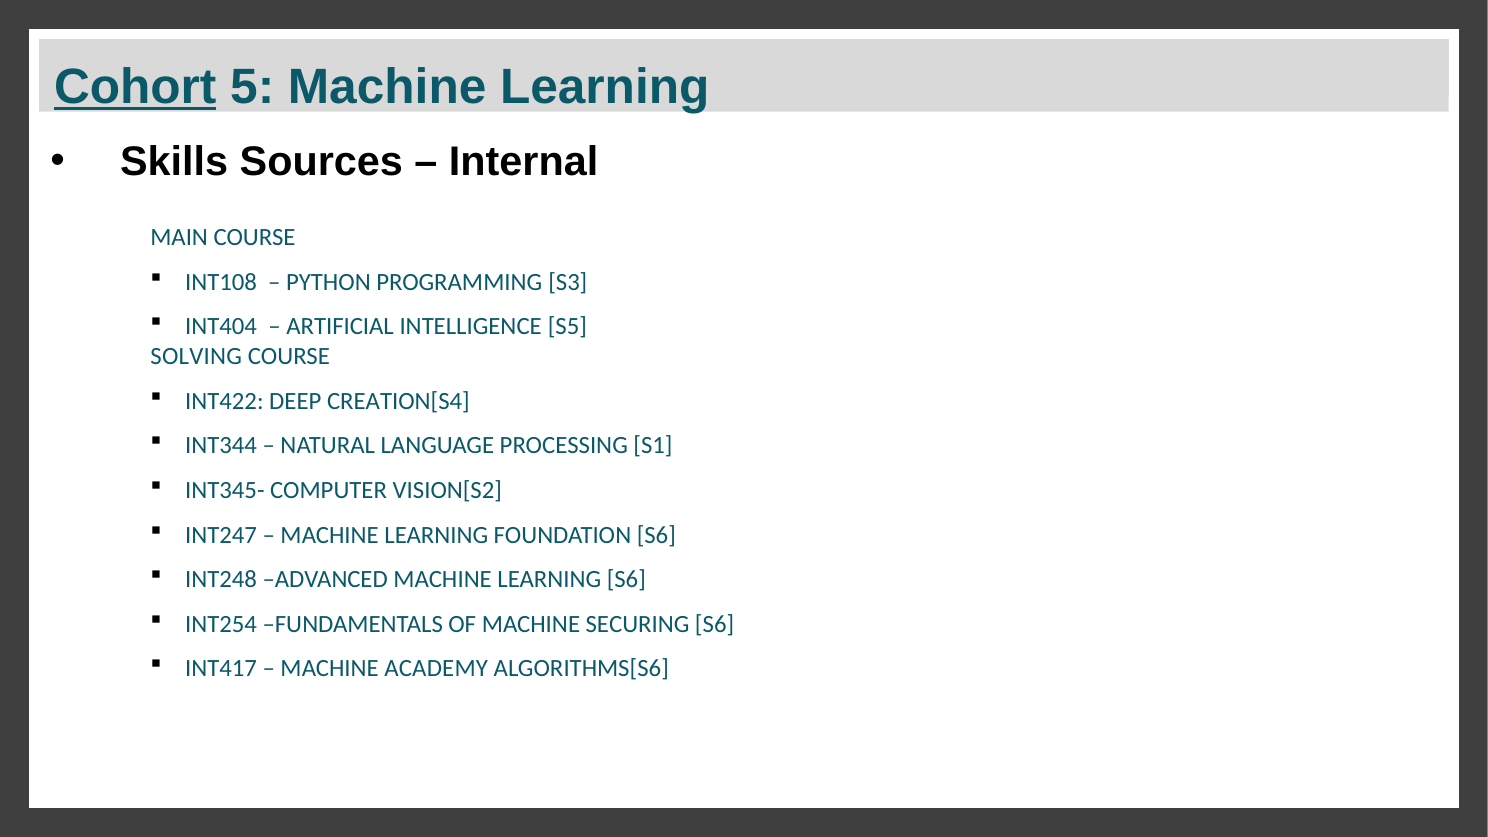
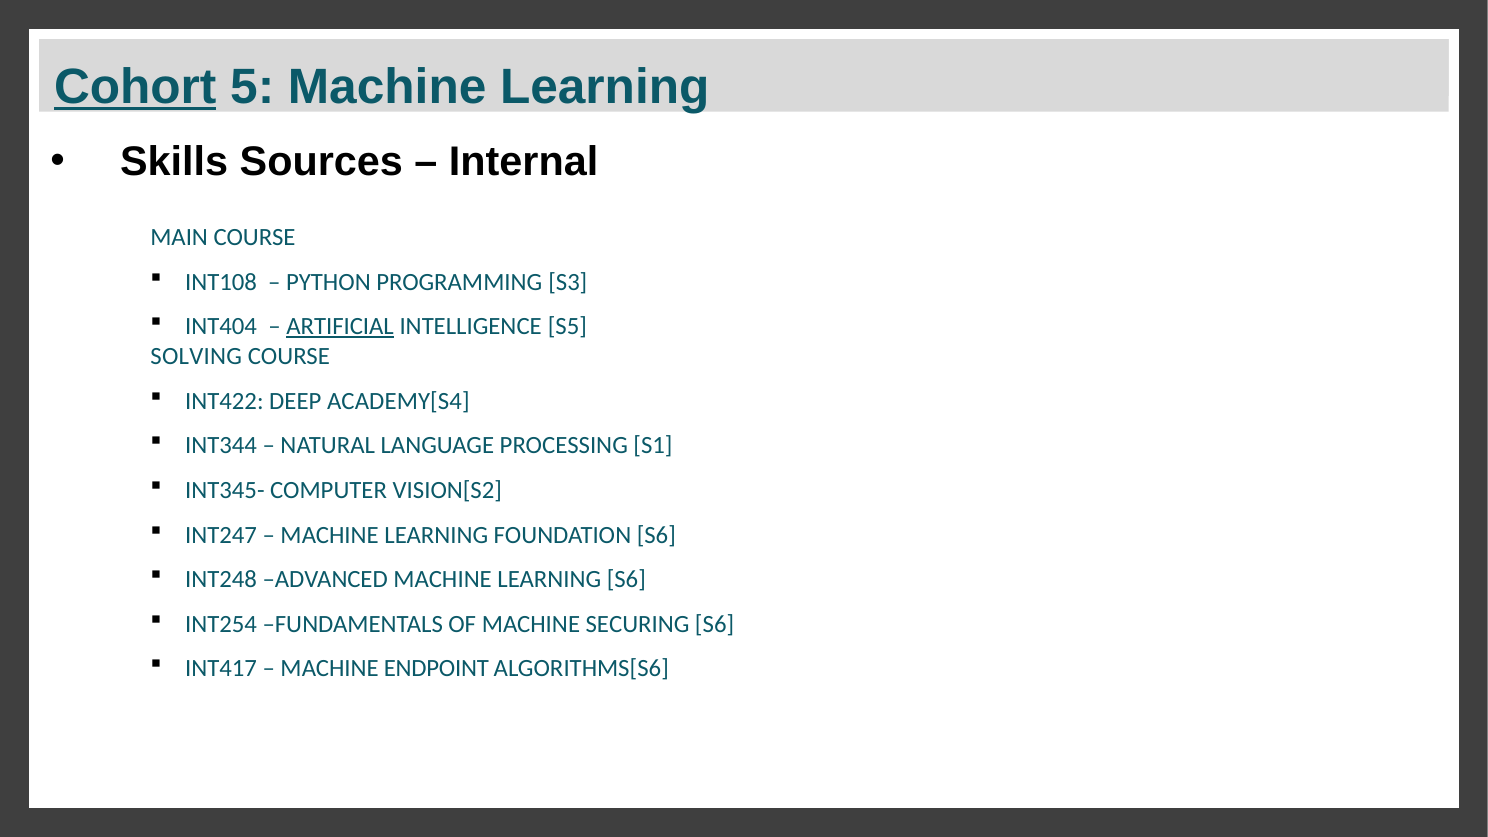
ARTIFICIAL underline: none -> present
CREATION[S4: CREATION[S4 -> ACADEMY[S4
ACADEMY: ACADEMY -> ENDPOINT
